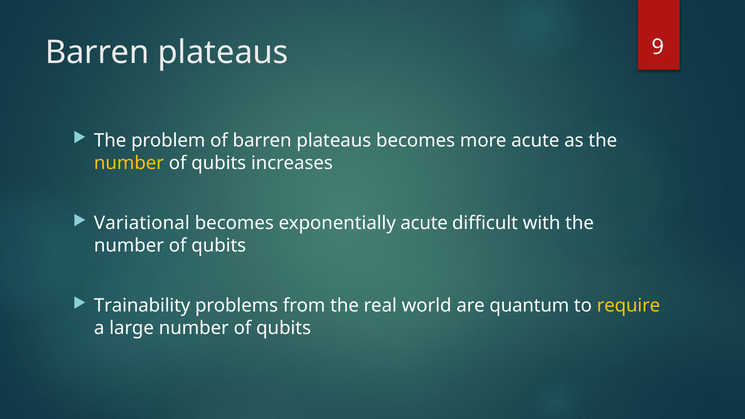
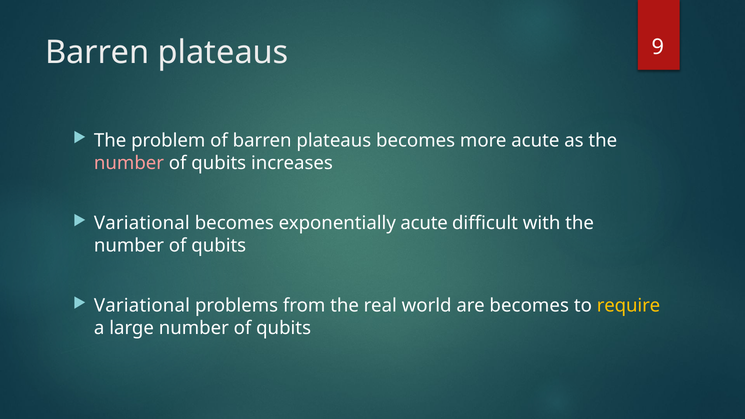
number at (129, 163) colour: yellow -> pink
Trainability at (142, 306): Trainability -> Variational
are quantum: quantum -> becomes
